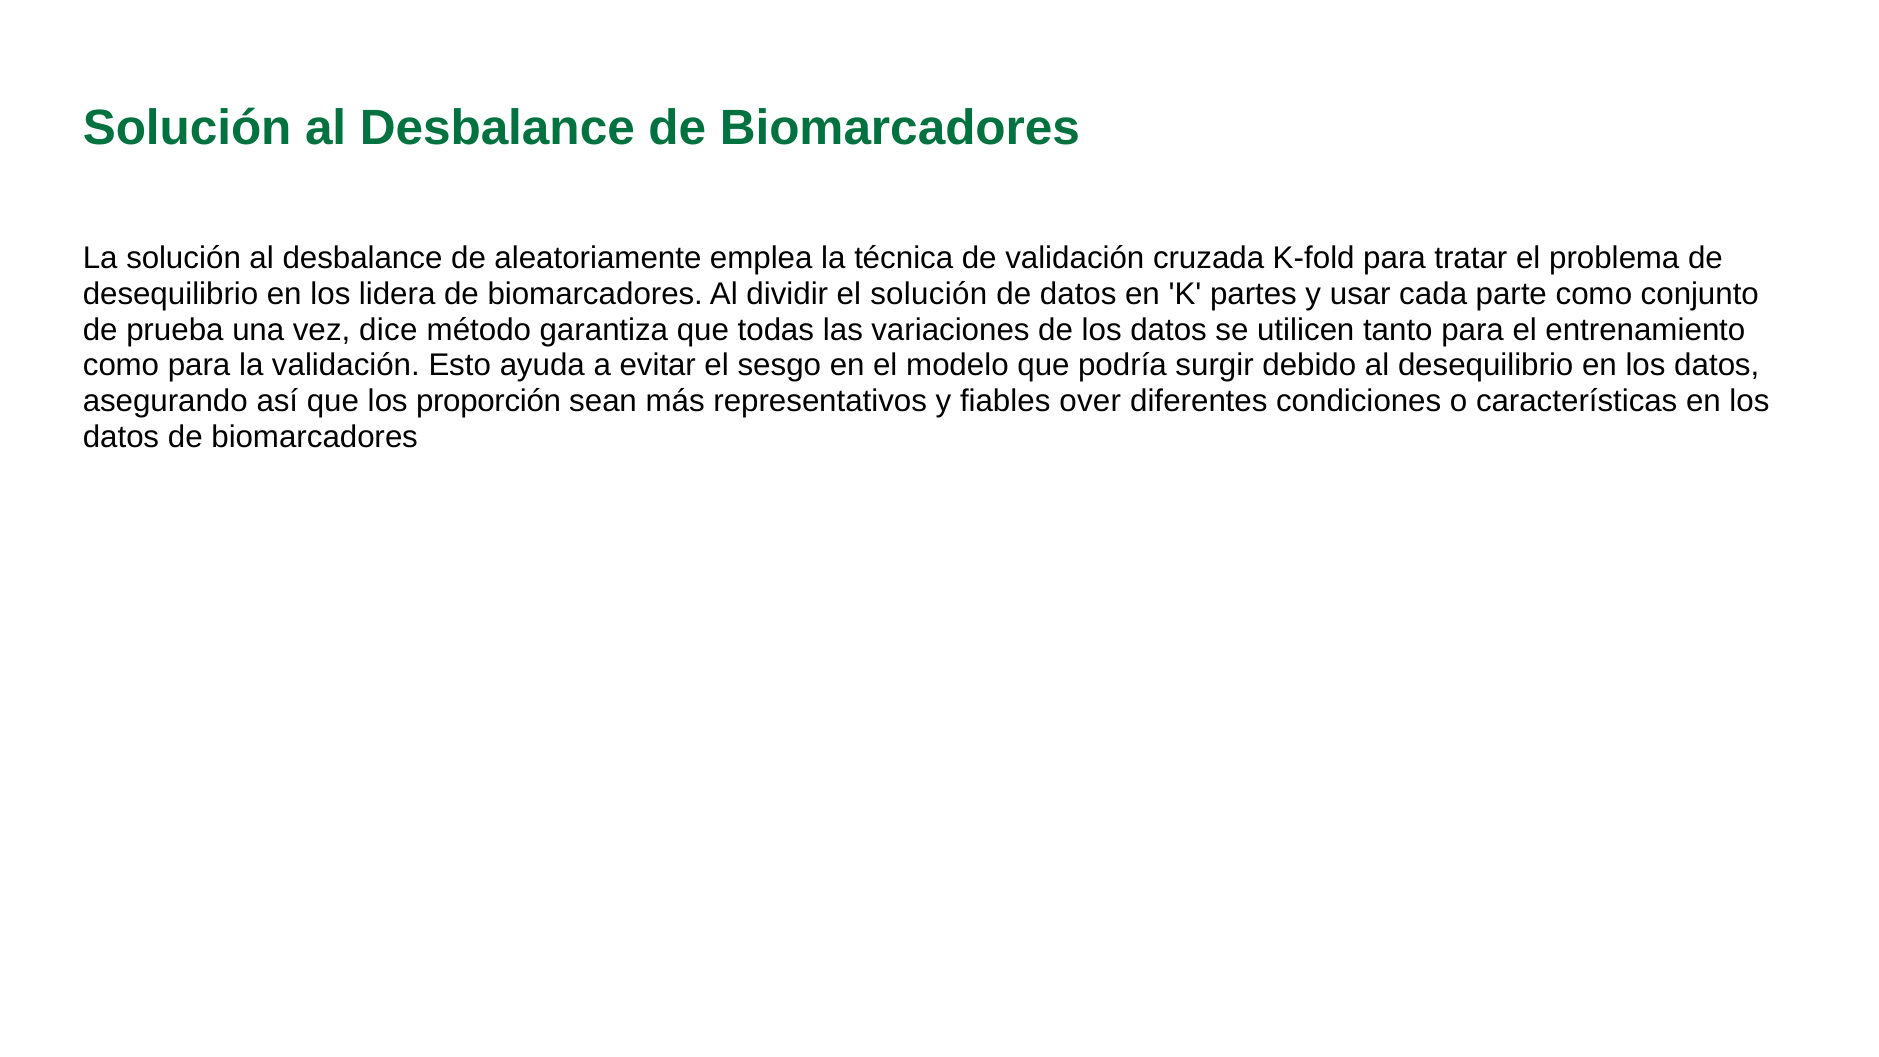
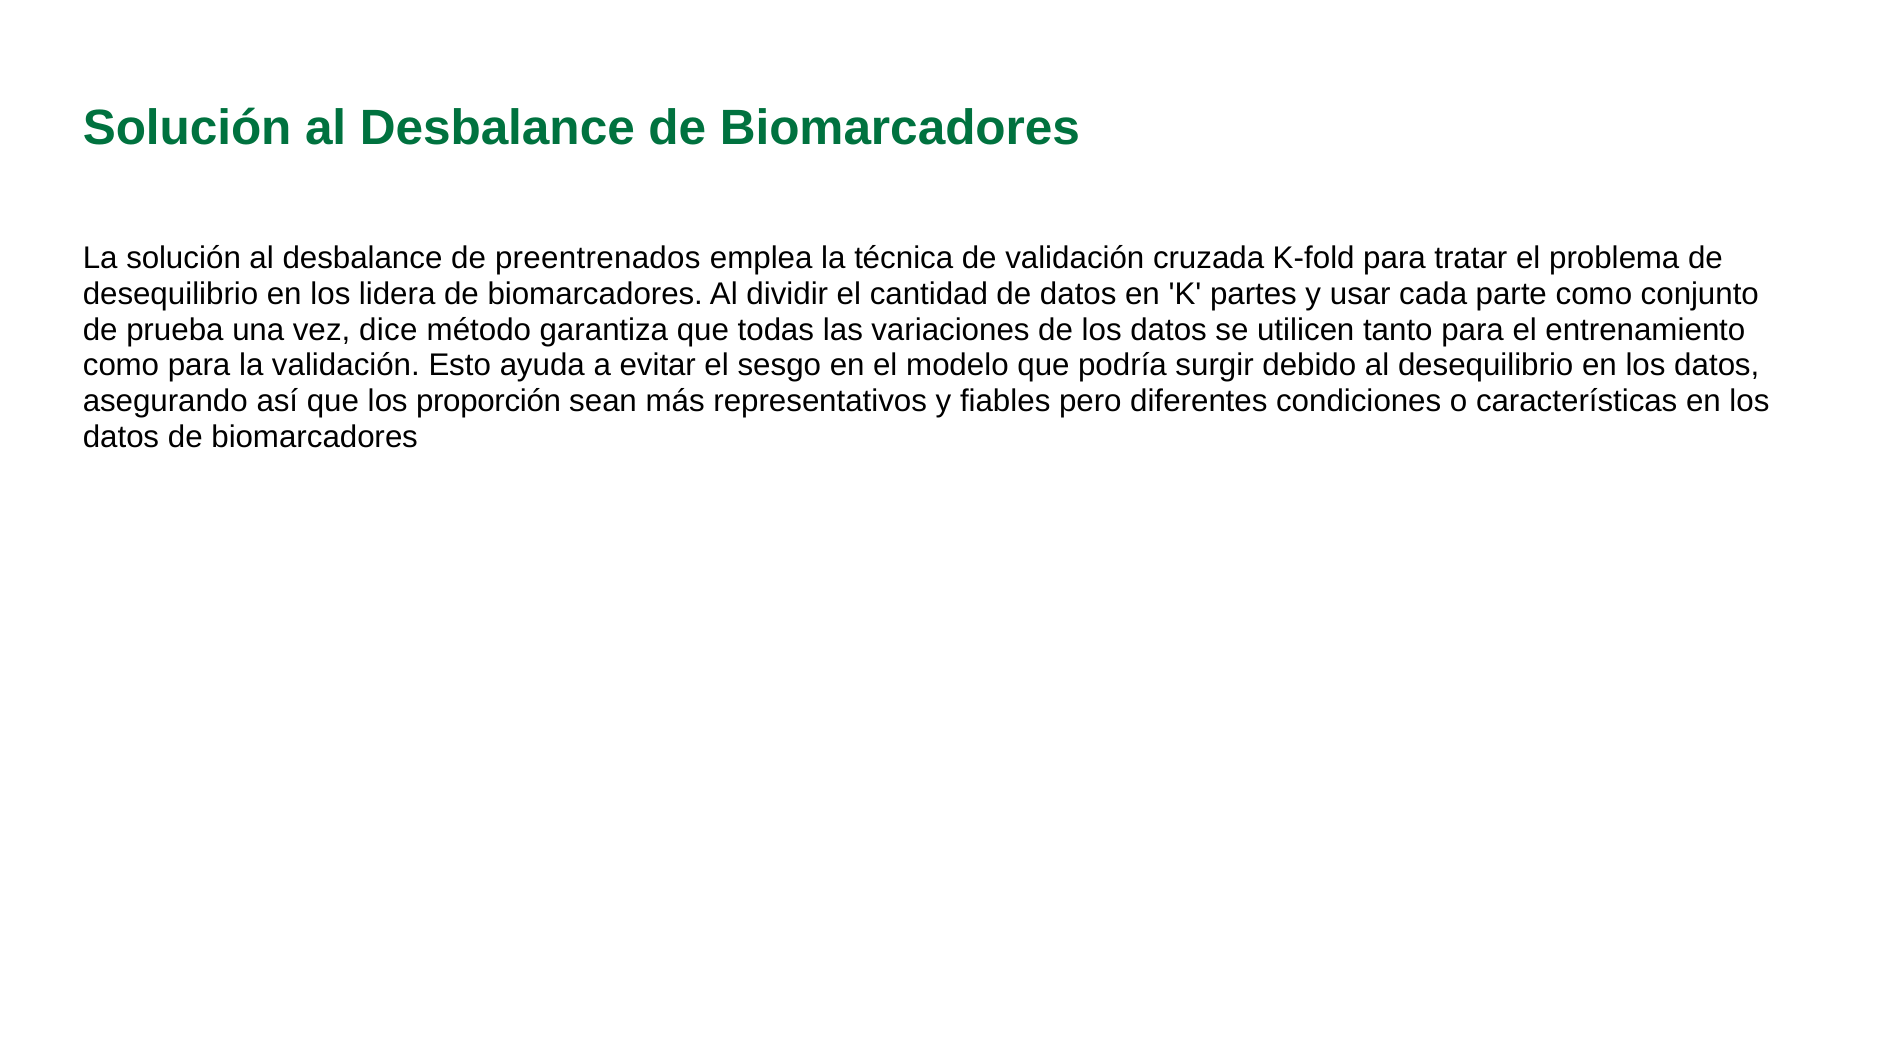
aleatoriamente: aleatoriamente -> preentrenados
el solución: solución -> cantidad
over: over -> pero
